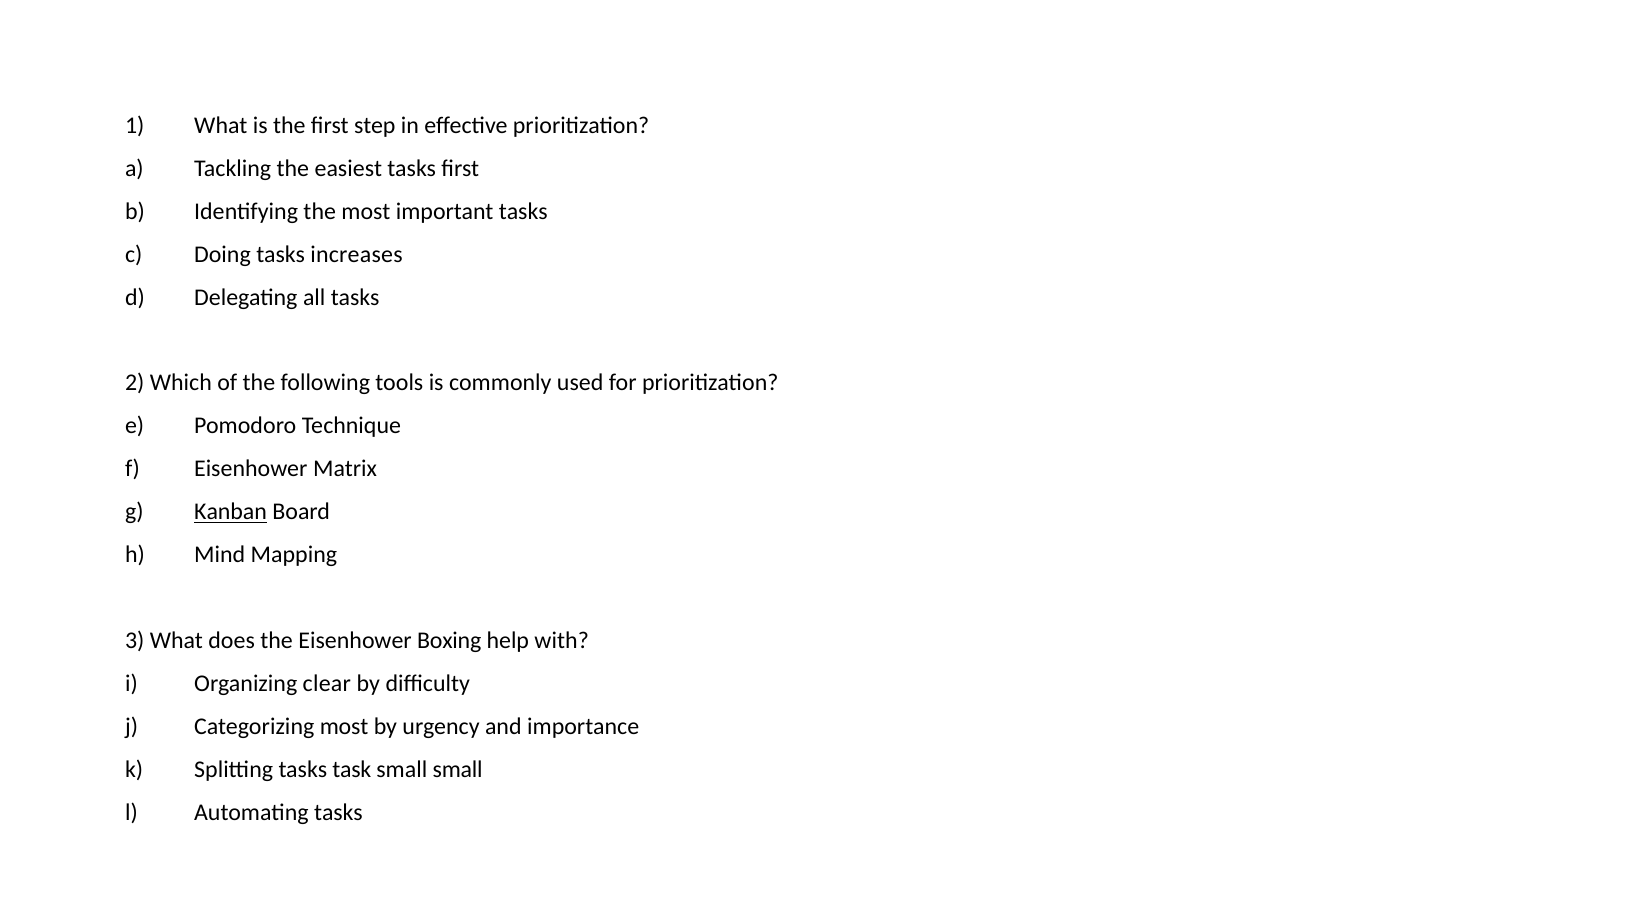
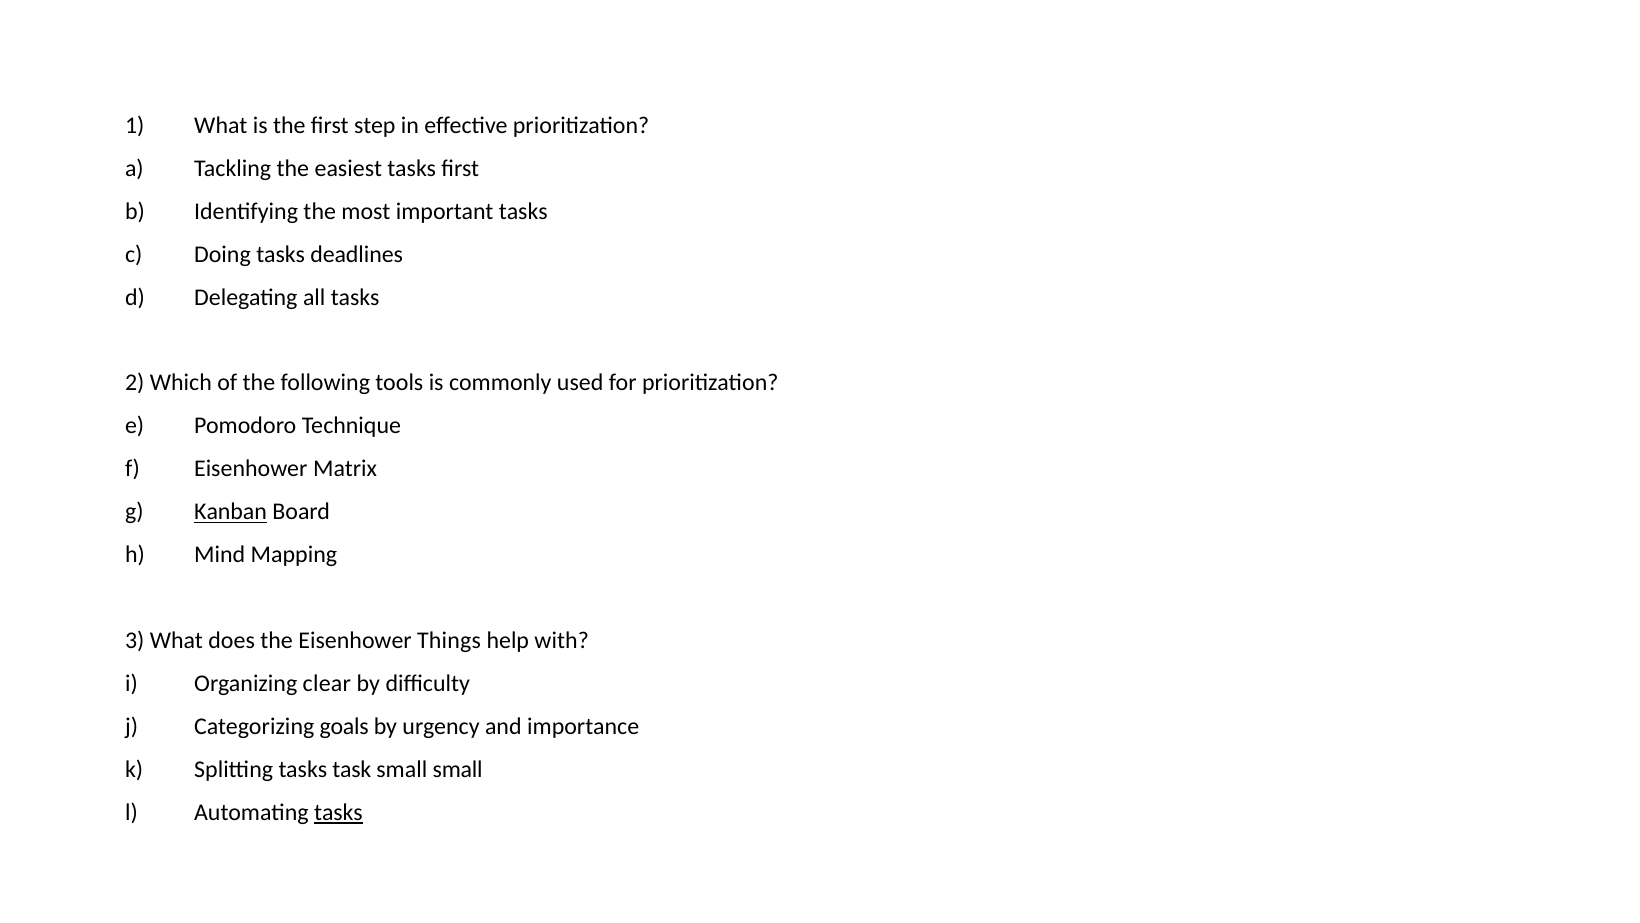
increases: increases -> deadlines
Boxing: Boxing -> Things
Categorizing most: most -> goals
tasks at (338, 812) underline: none -> present
